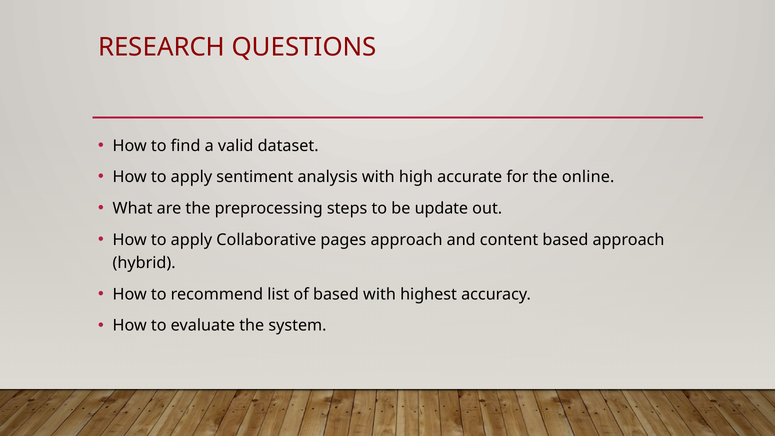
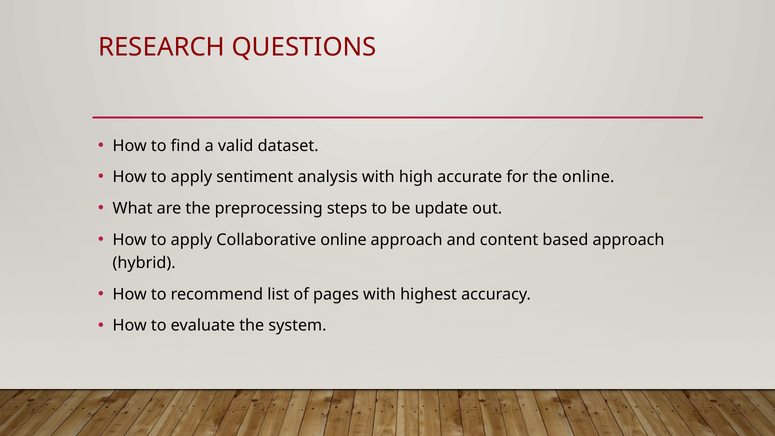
Collaborative pages: pages -> online
of based: based -> pages
